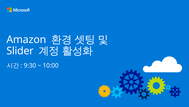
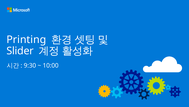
Amazon: Amazon -> Printing
